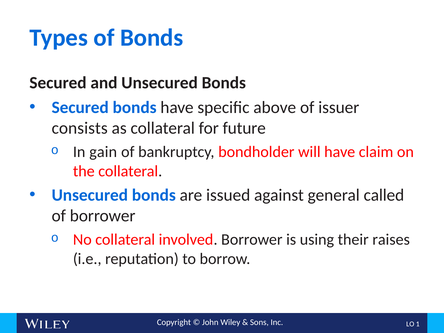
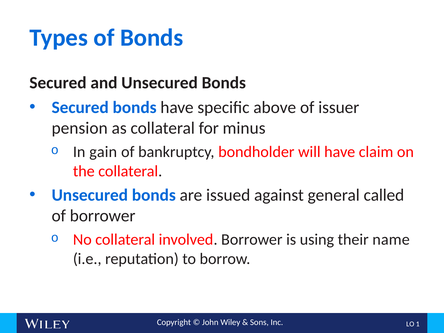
consists: consists -> pension
future: future -> minus
raises: raises -> name
